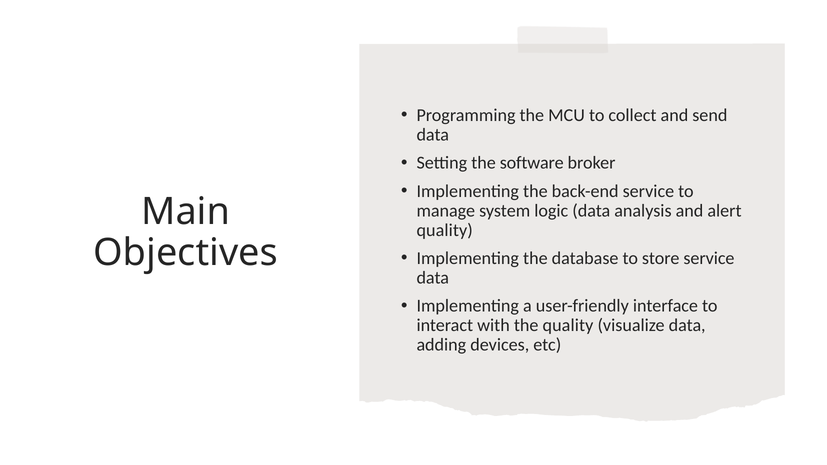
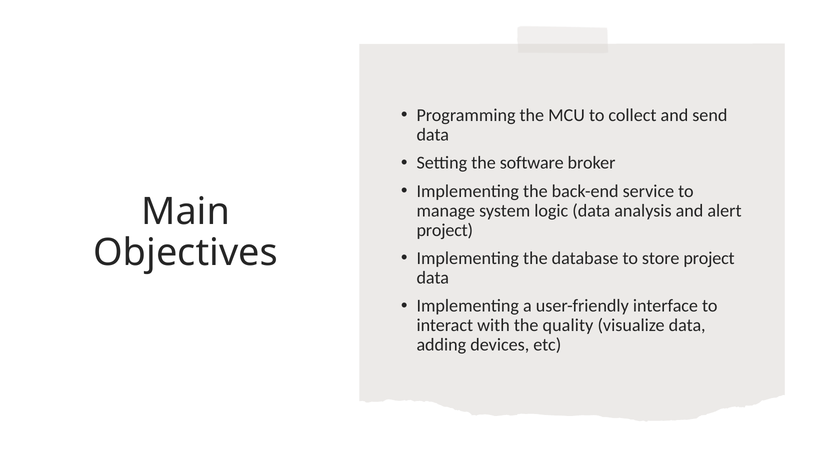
quality at (445, 230): quality -> project
store service: service -> project
